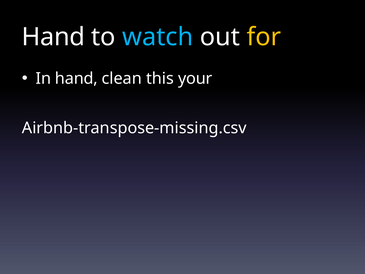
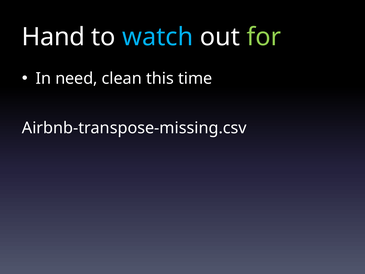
for colour: yellow -> light green
In hand: hand -> need
your: your -> time
